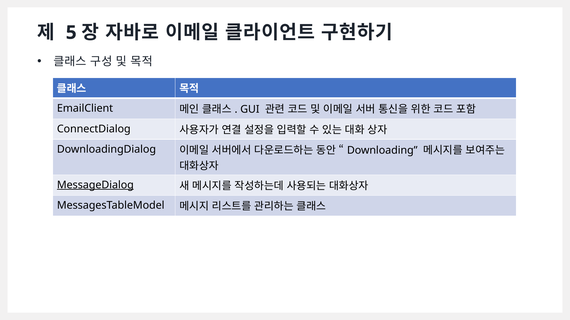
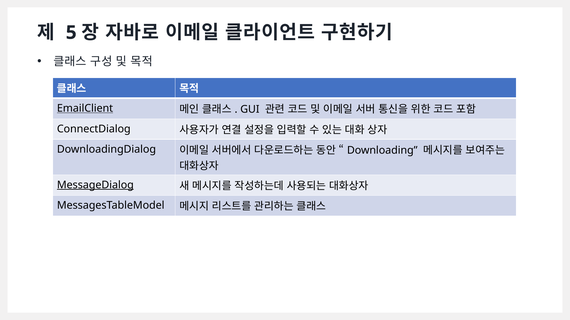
EmailClient underline: none -> present
